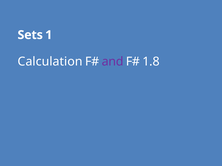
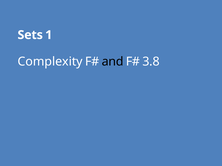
Calculation: Calculation -> Complexity
and colour: purple -> black
1.8: 1.8 -> 3.8
